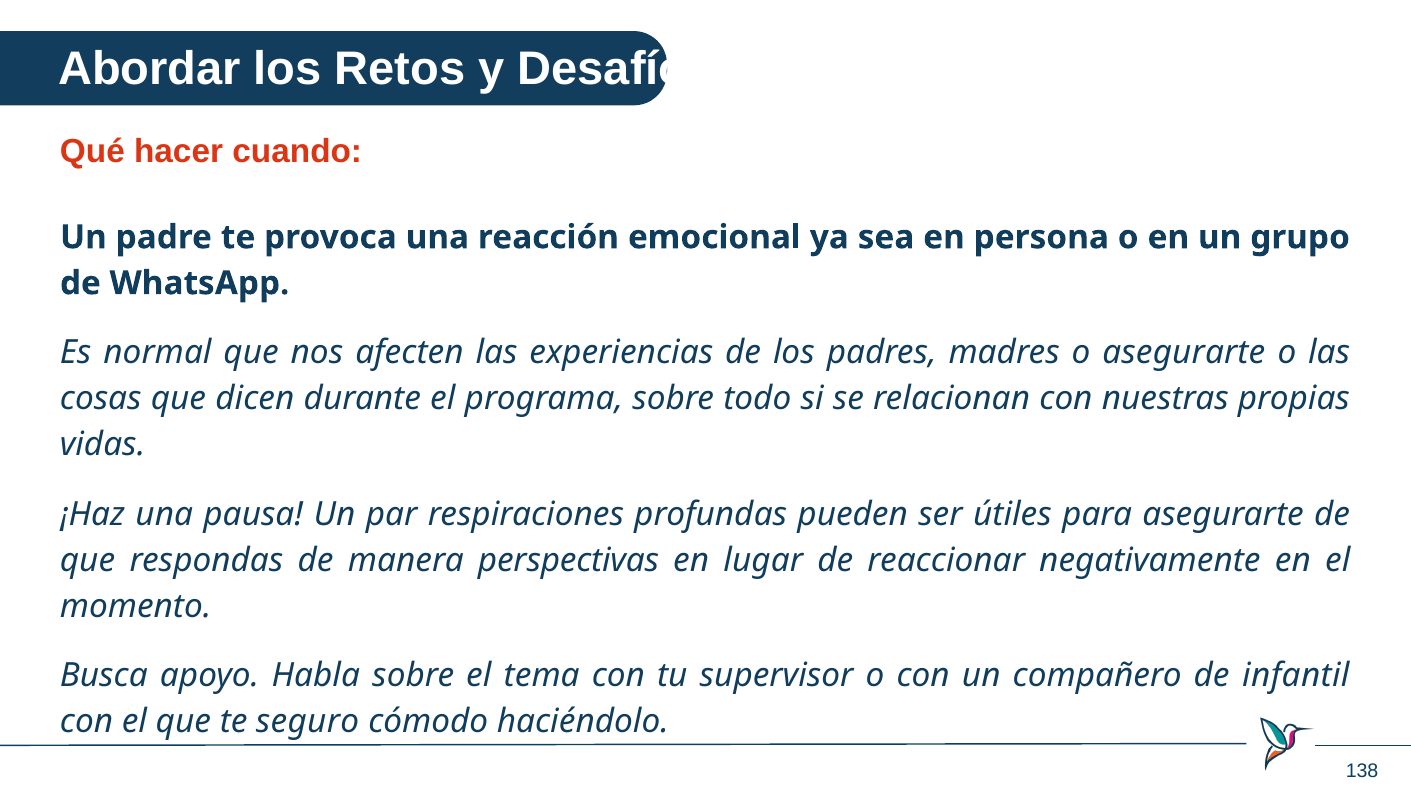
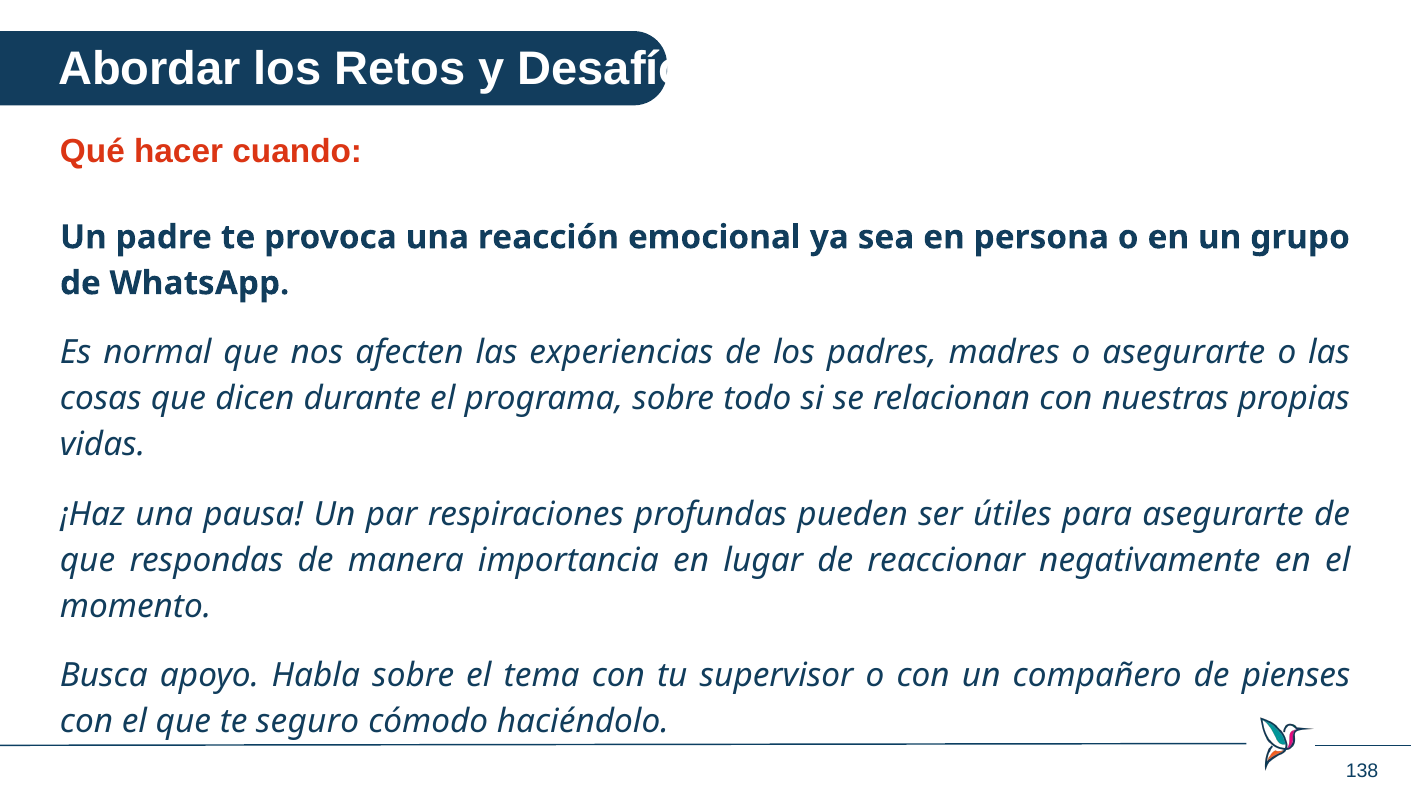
perspectivas: perspectivas -> importancia
infantil: infantil -> pienses
